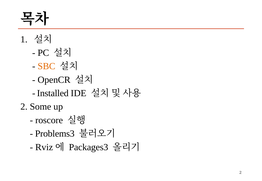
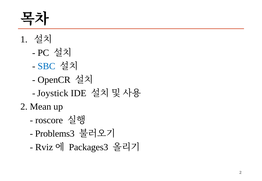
SBC colour: orange -> blue
Installed: Installed -> Joystick
Some: Some -> Mean
